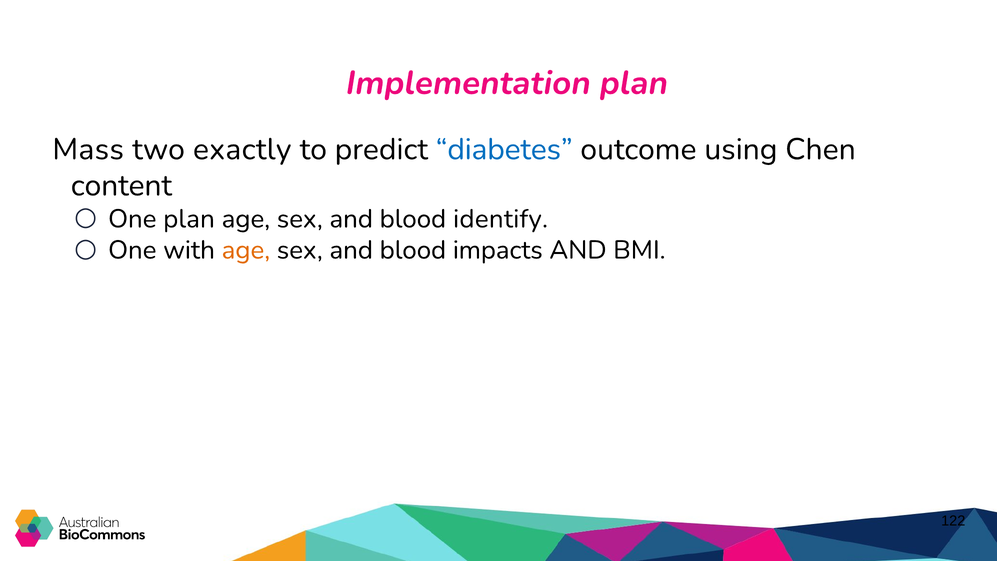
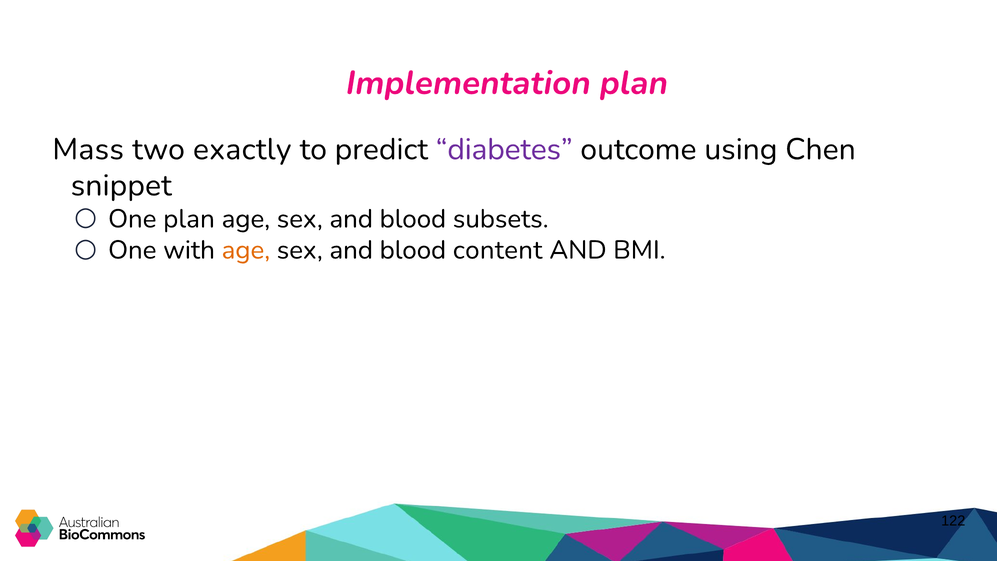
diabetes colour: blue -> purple
content: content -> snippet
identify: identify -> subsets
impacts: impacts -> content
